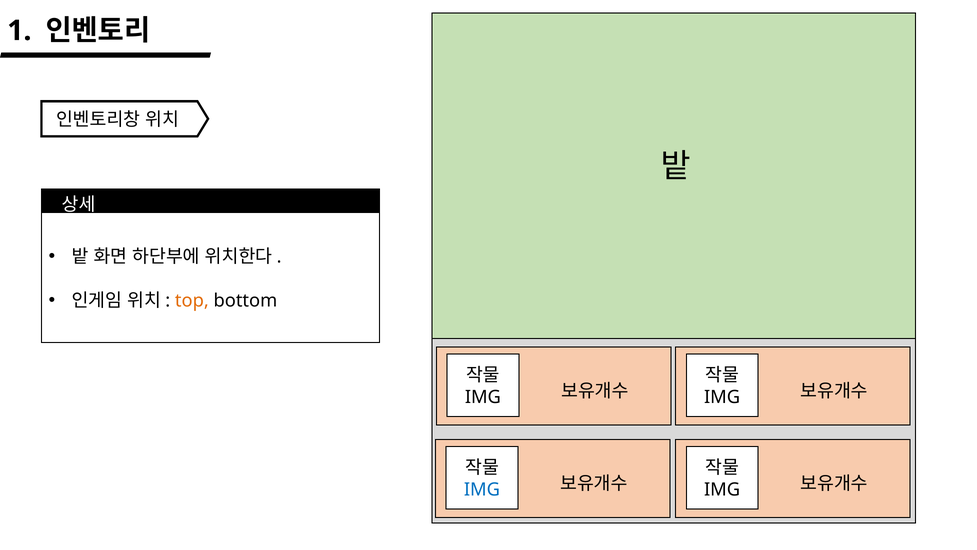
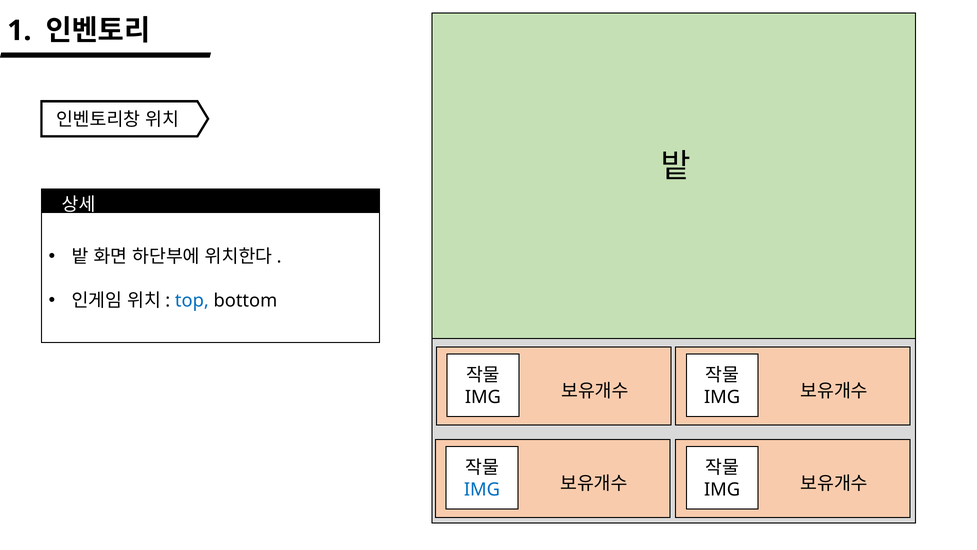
top colour: orange -> blue
